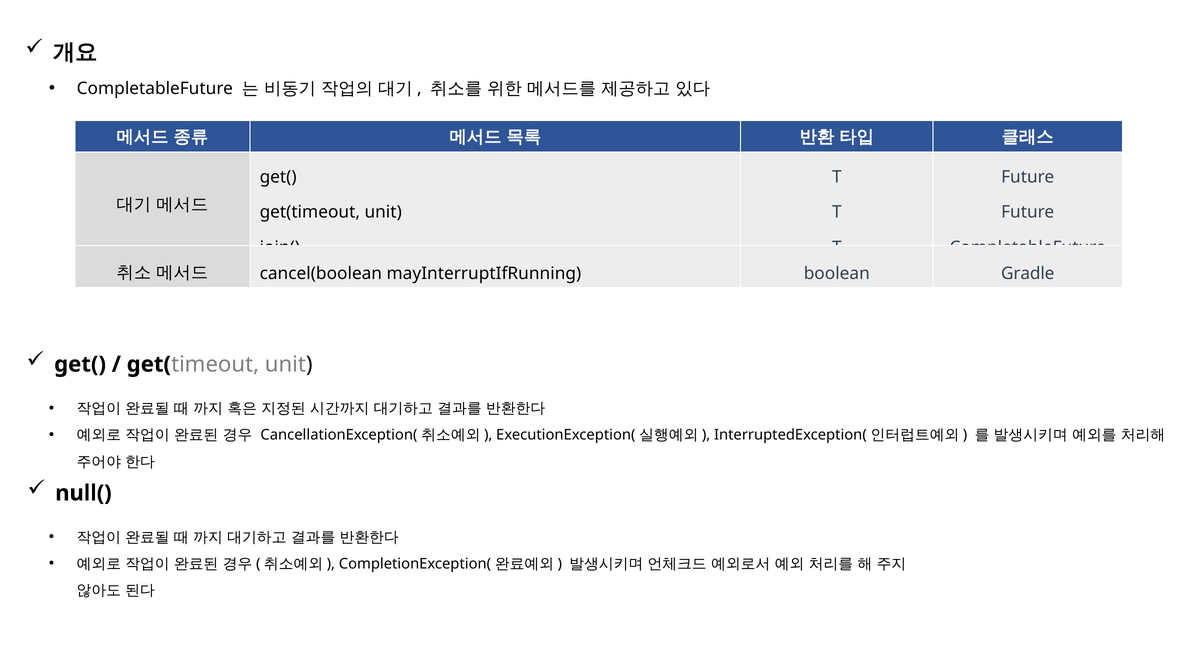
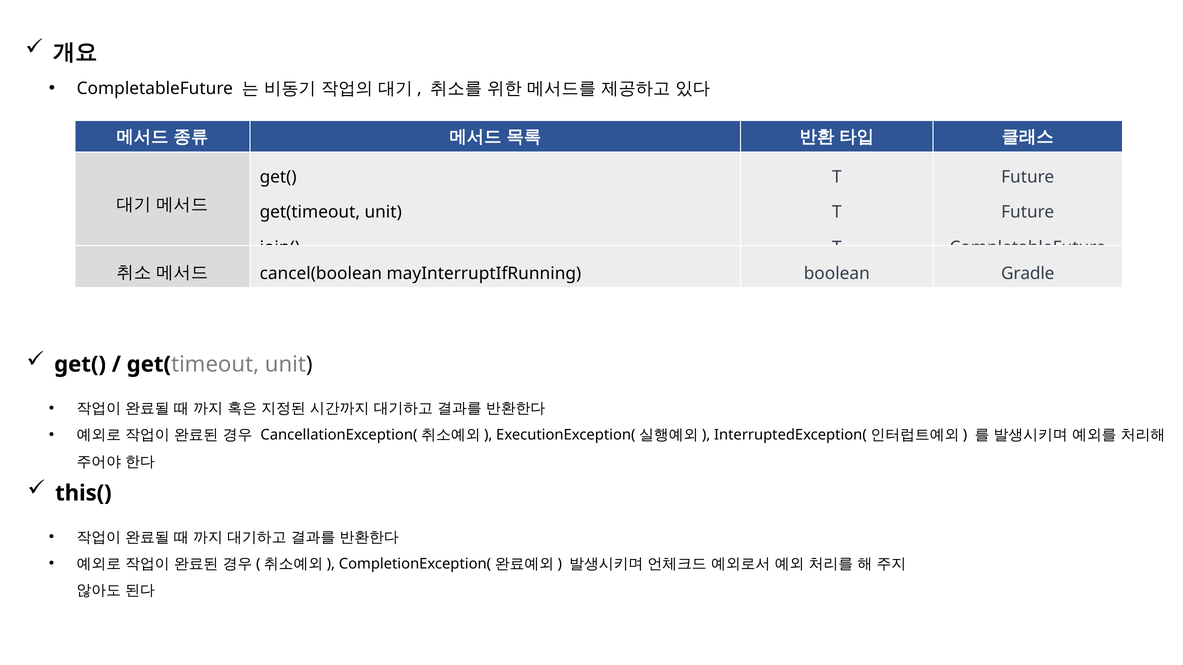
null(: null( -> this(
